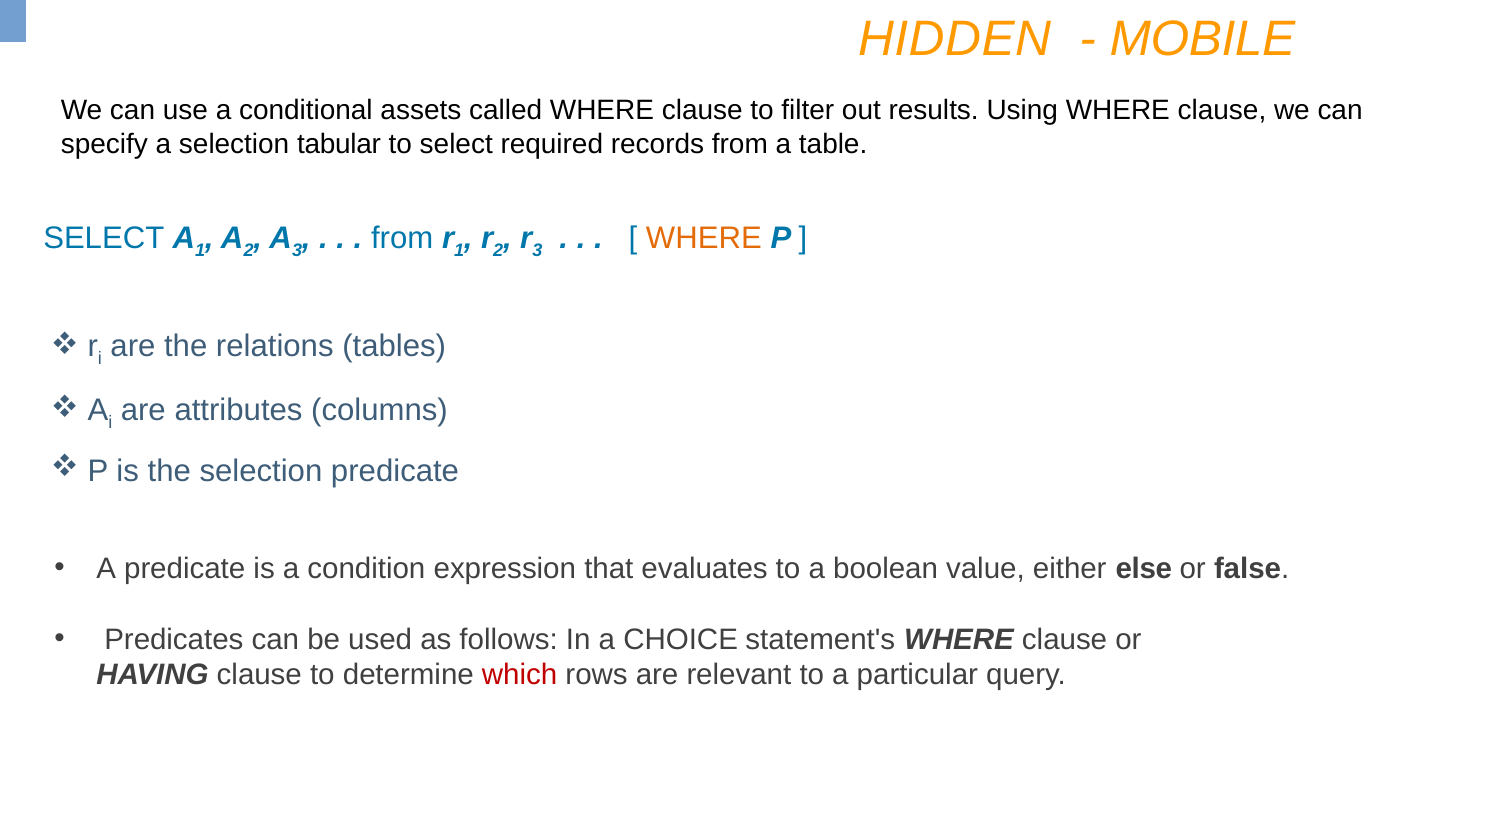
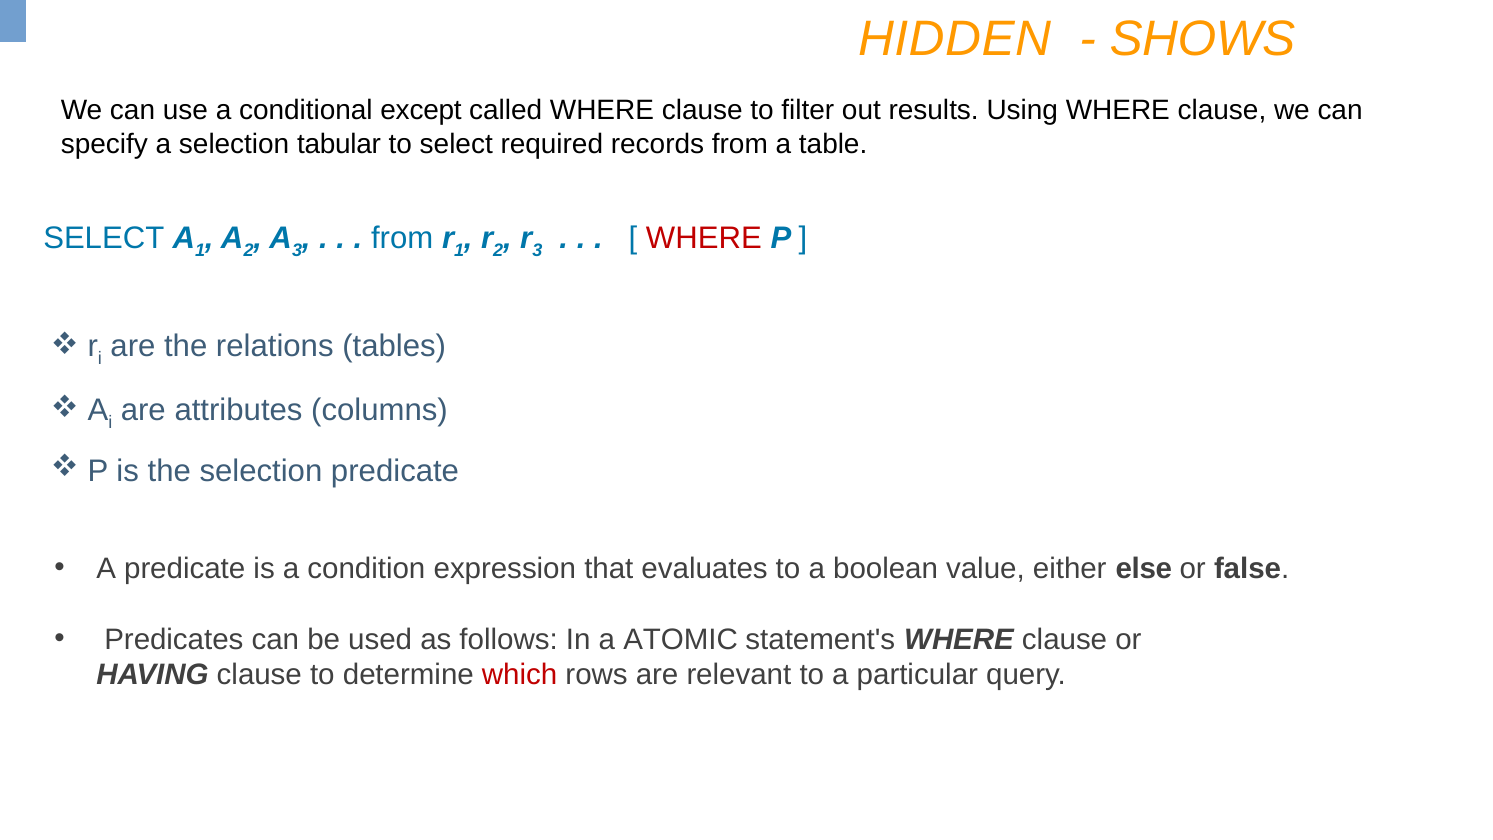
MOBILE: MOBILE -> SHOWS
assets: assets -> except
WHERE at (704, 238) colour: orange -> red
CHOICE: CHOICE -> ATOMIC
